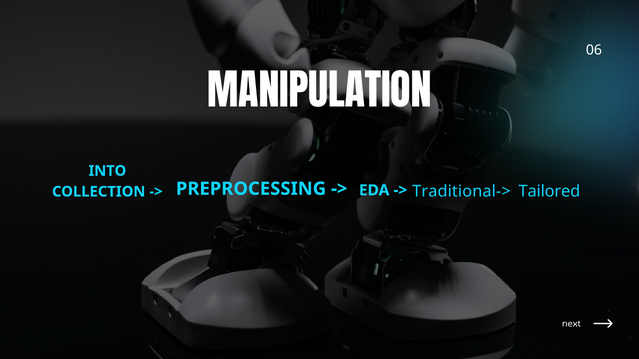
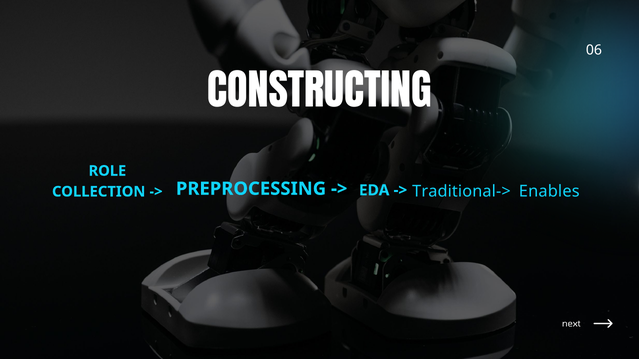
MANIPULATION: MANIPULATION -> CONSTRUCTING
INTO: INTO -> ROLE
Tailored: Tailored -> Enables
